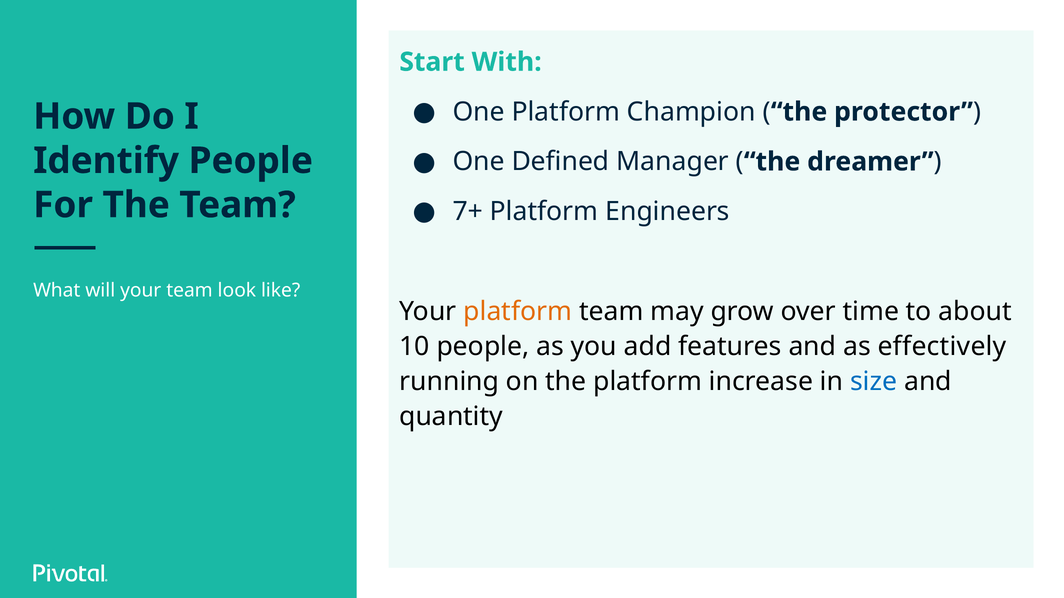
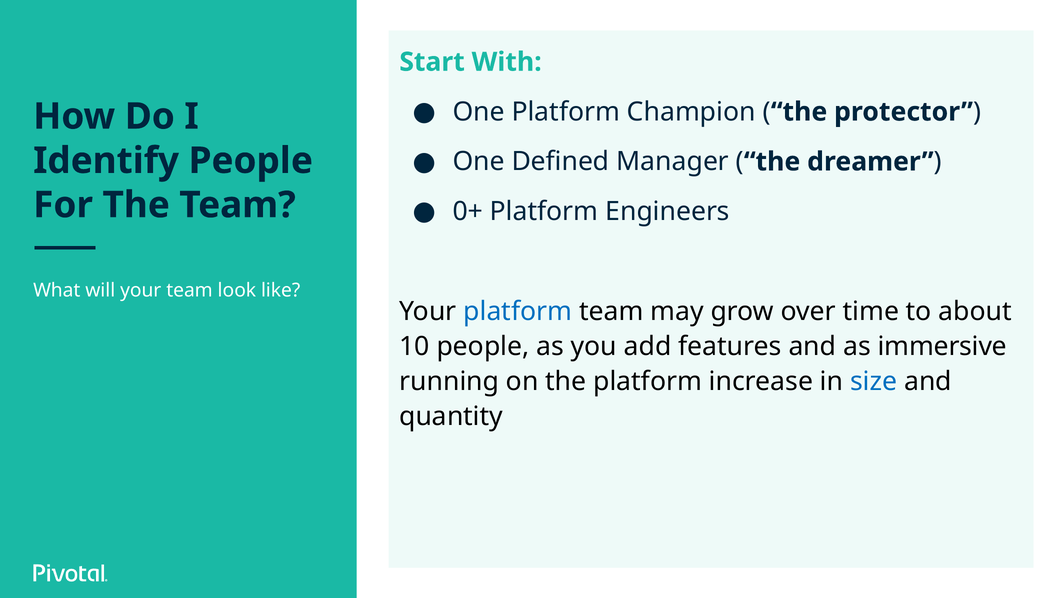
7+: 7+ -> 0+
platform at (518, 312) colour: orange -> blue
effectively: effectively -> immersive
